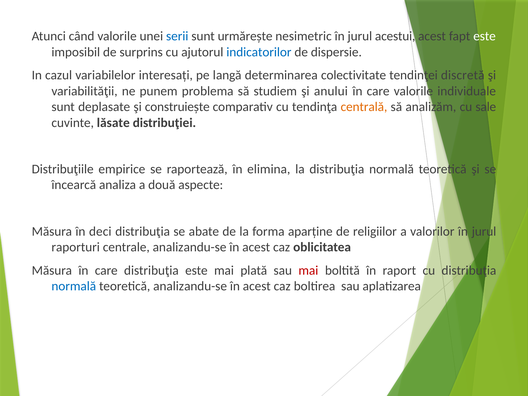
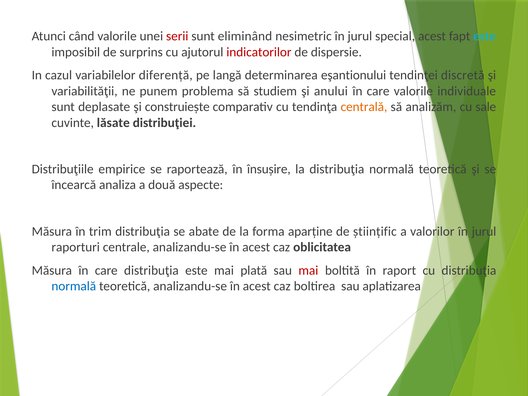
serii colour: blue -> red
urmărește: urmărește -> eliminând
acestui: acestui -> special
este at (485, 36) colour: white -> light blue
indicatorilor colour: blue -> red
interesați: interesați -> diferență
colectivitate: colectivitate -> eşantionului
elimina: elimina -> însușire
deci: deci -> trim
religiilor: religiilor -> științific
